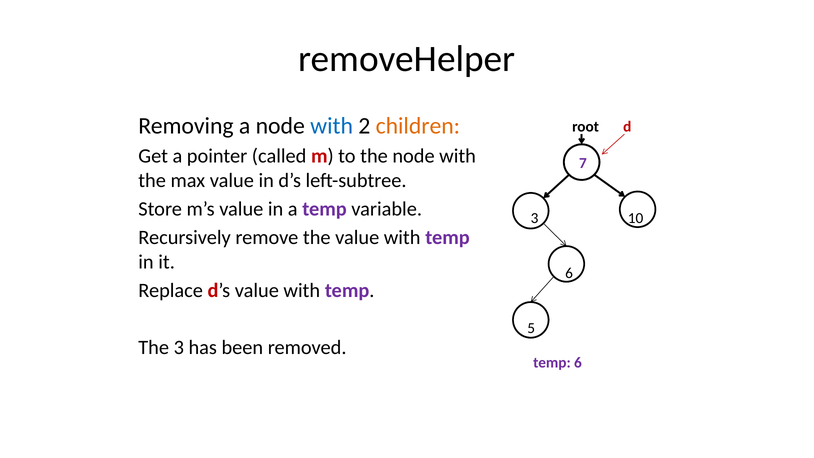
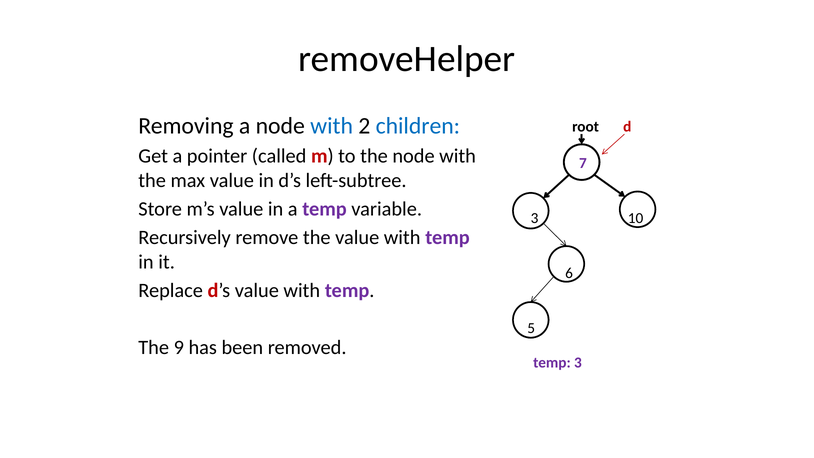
children colour: orange -> blue
The 3: 3 -> 9
temp 6: 6 -> 3
